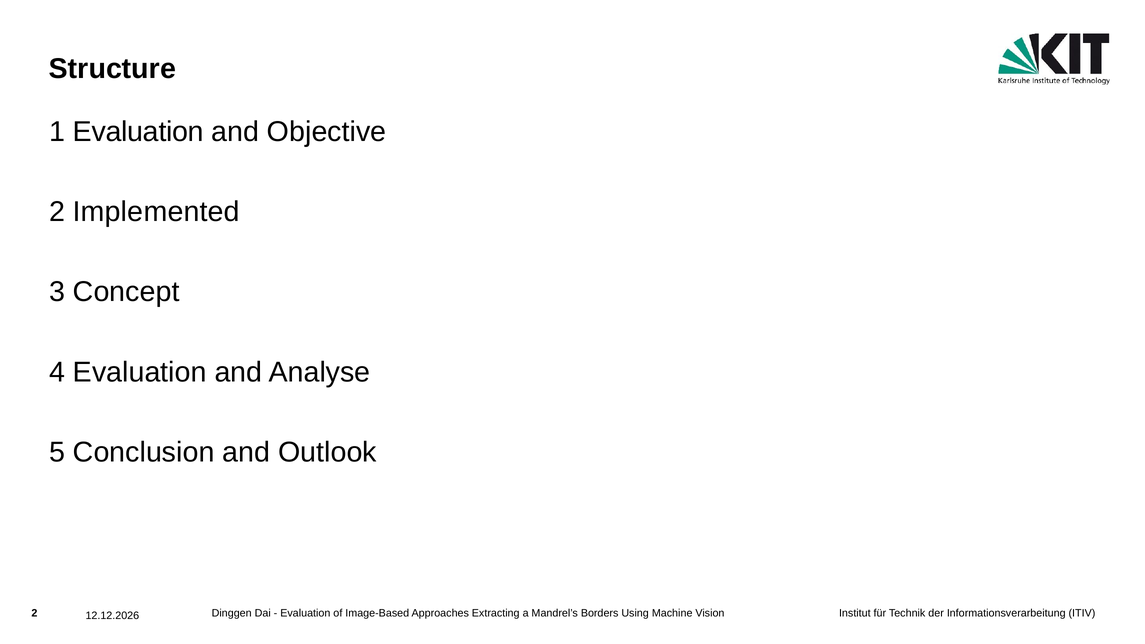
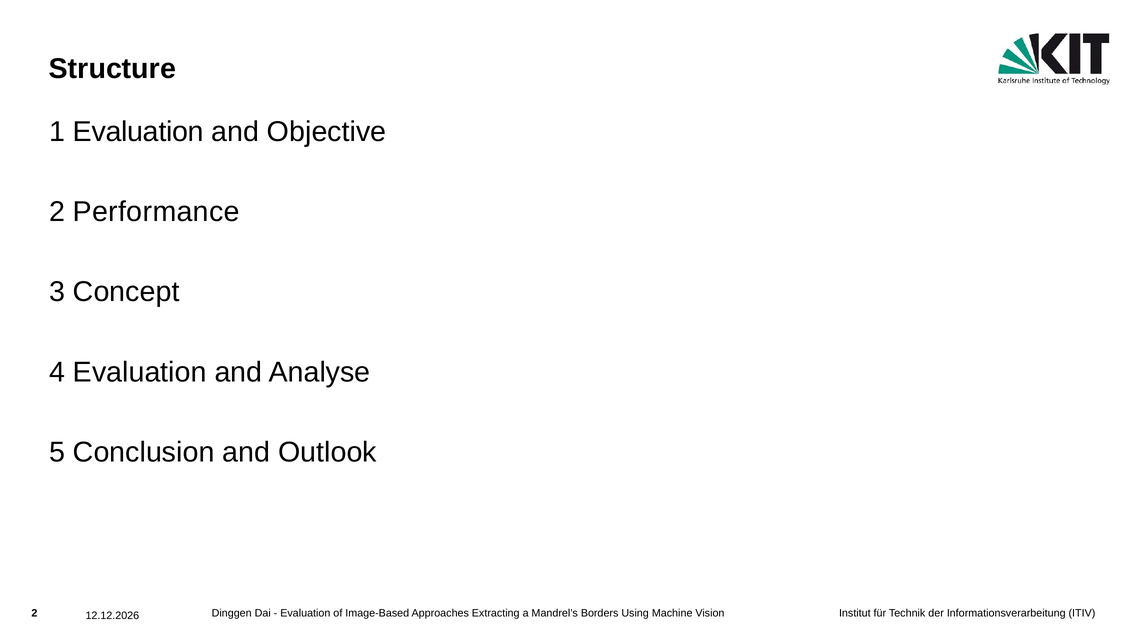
Implemented: Implemented -> Performance
